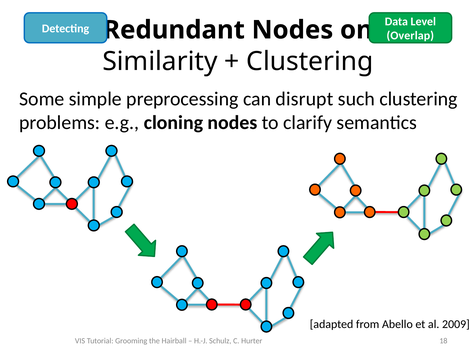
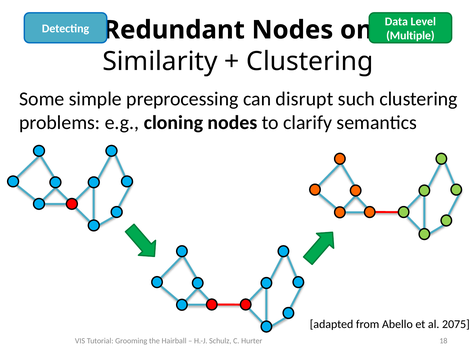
Overlap: Overlap -> Multiple
2009: 2009 -> 2075
